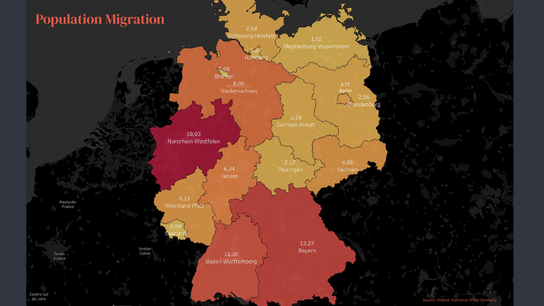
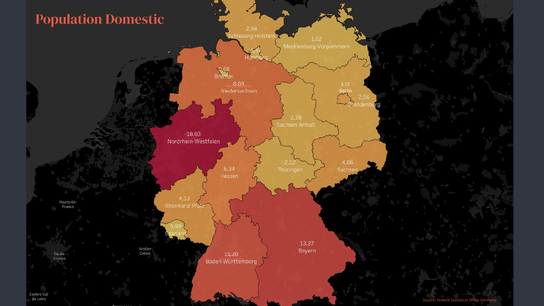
Migration: Migration -> Domestic
